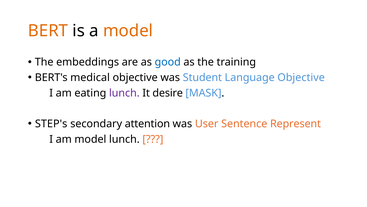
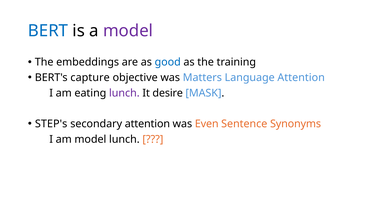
BERT colour: orange -> blue
model at (128, 31) colour: orange -> purple
medical: medical -> capture
Student: Student -> Matters
Language Objective: Objective -> Attention
User: User -> Even
Represent: Represent -> Synonyms
